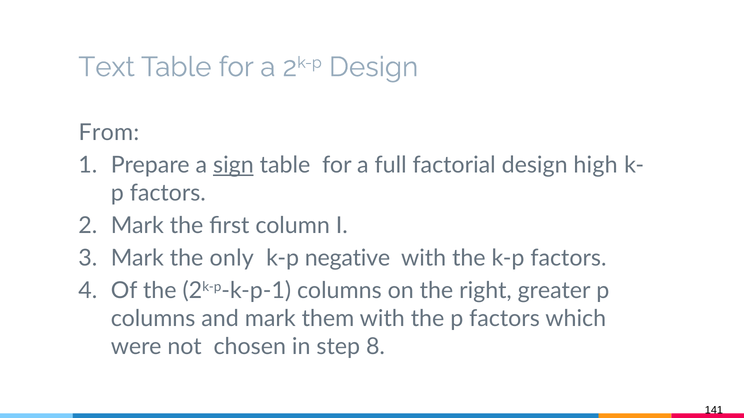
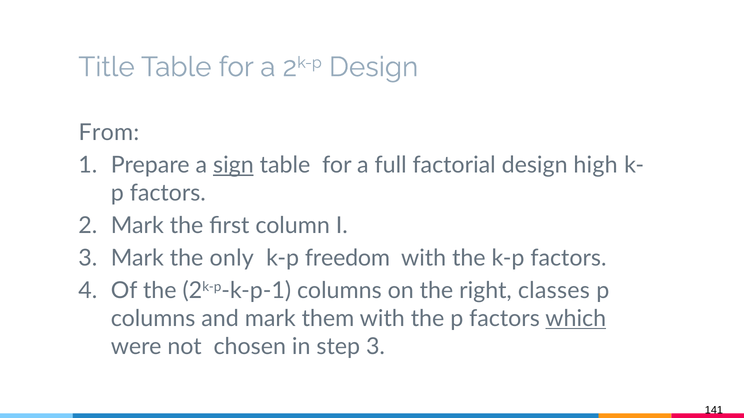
Text: Text -> Title
negative: negative -> freedom
greater: greater -> classes
which underline: none -> present
step 8: 8 -> 3
